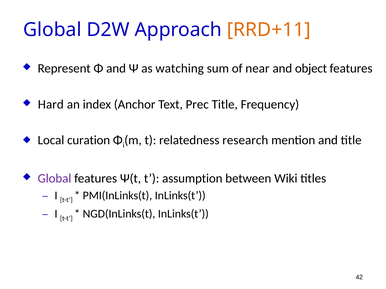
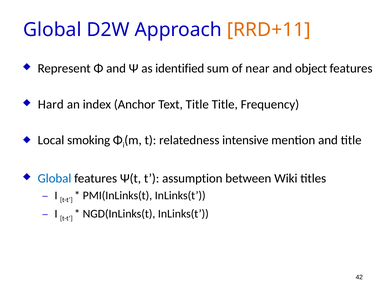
watching: watching -> identified
Text Prec: Prec -> Title
curation: curation -> smoking
research: research -> intensive
Global at (54, 179) colour: purple -> blue
